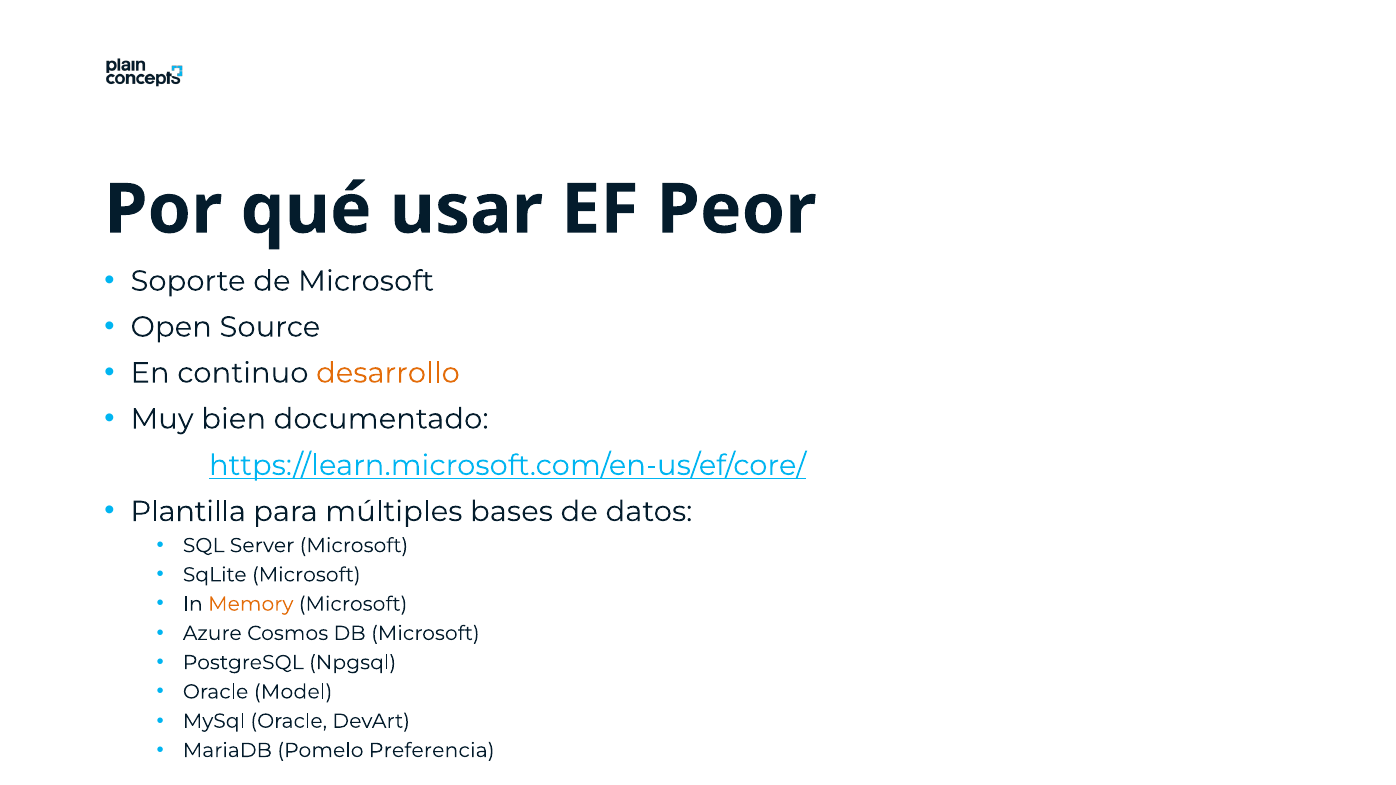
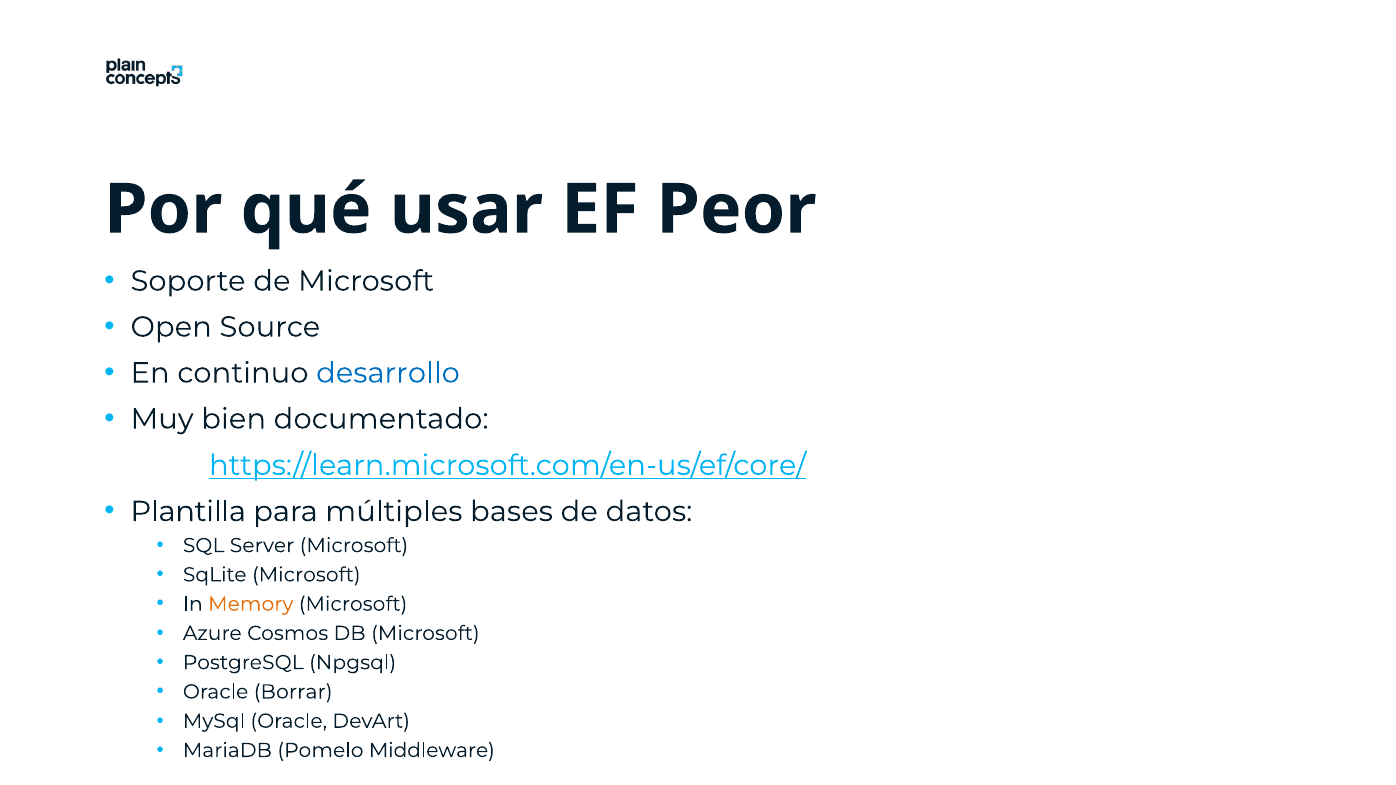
desarrollo colour: orange -> blue
Model: Model -> Borrar
Preferencia: Preferencia -> Middleware
